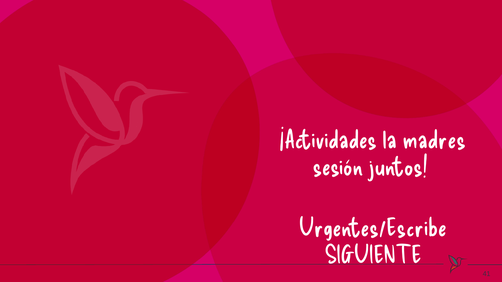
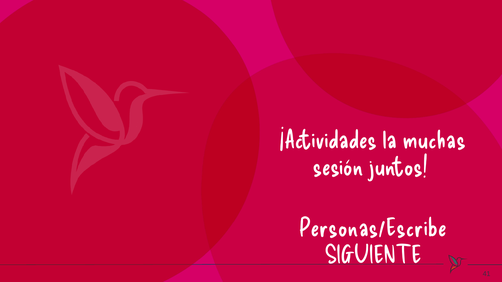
madres: madres -> muchas
Urgentes/Escribe: Urgentes/Escribe -> Personas/Escribe
